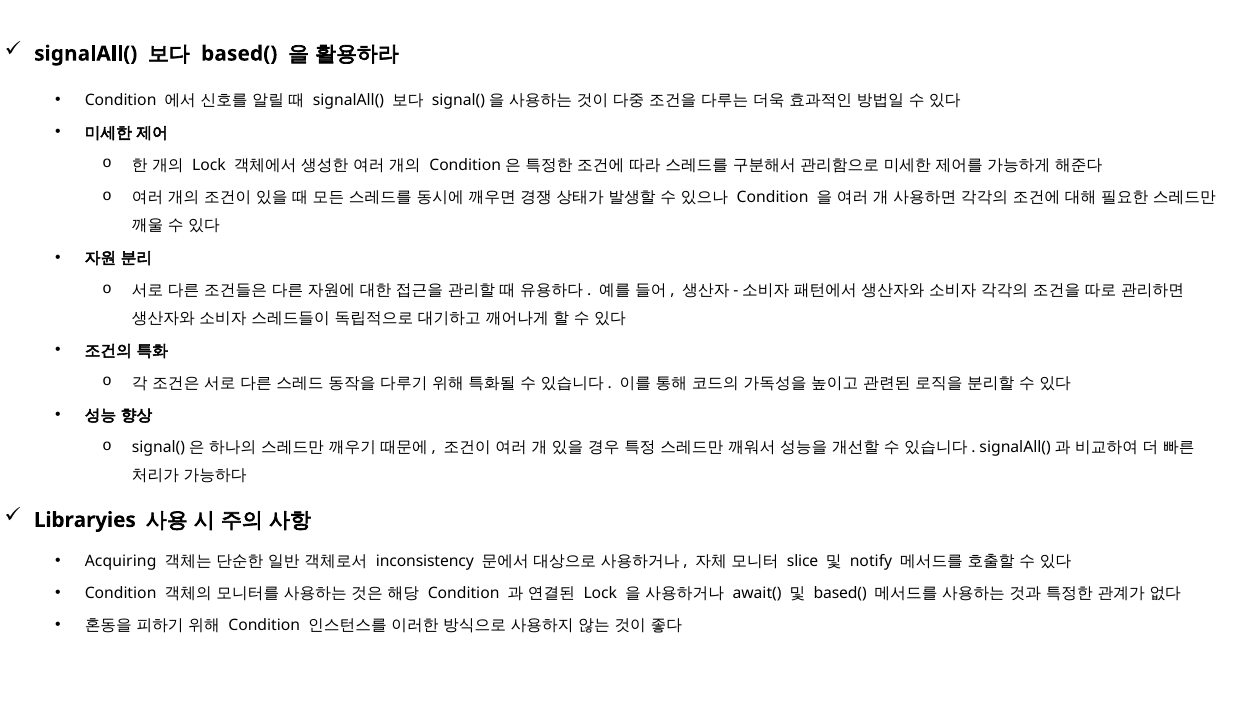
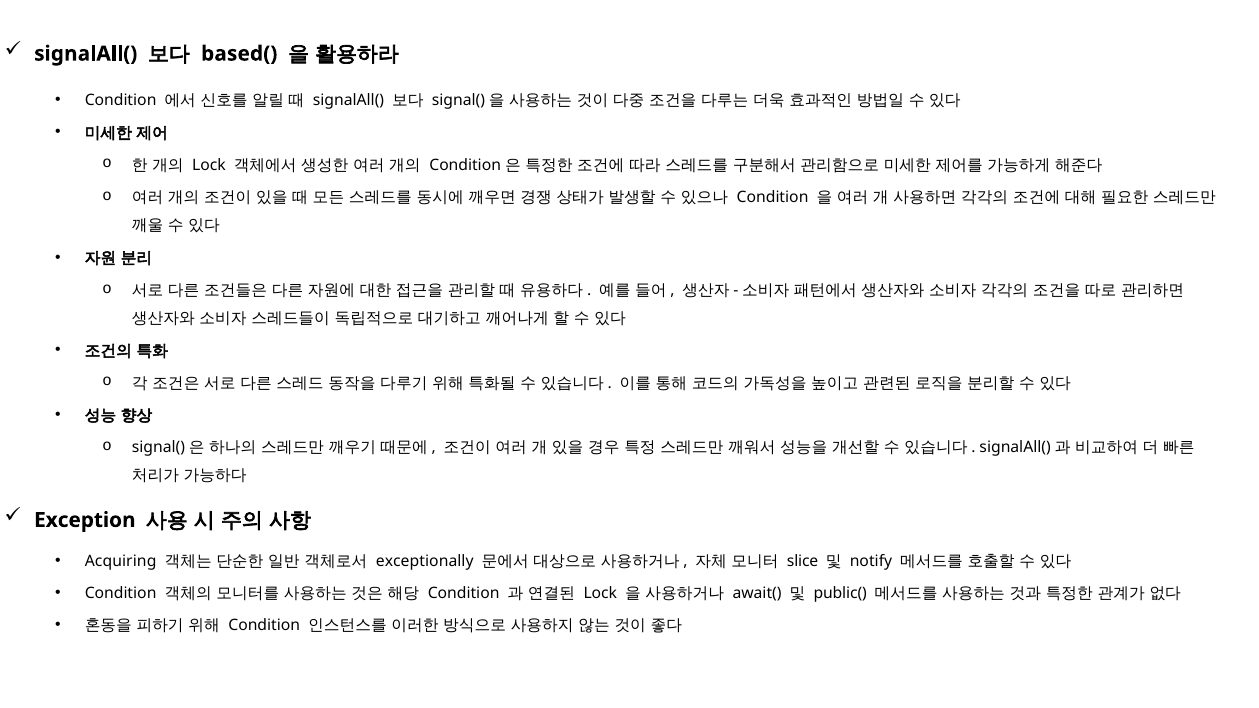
Libraryies: Libraryies -> Exception
inconsistency: inconsistency -> exceptionally
based( at (840, 593): based( -> public(
